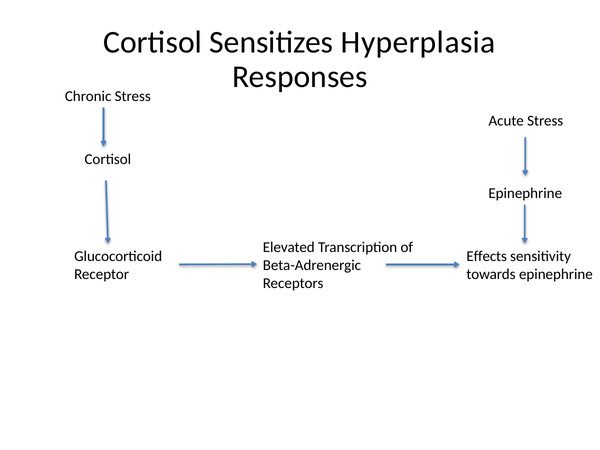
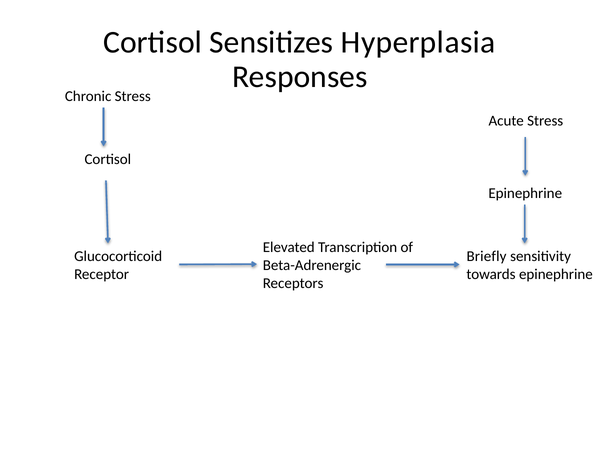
Effects: Effects -> Briefly
